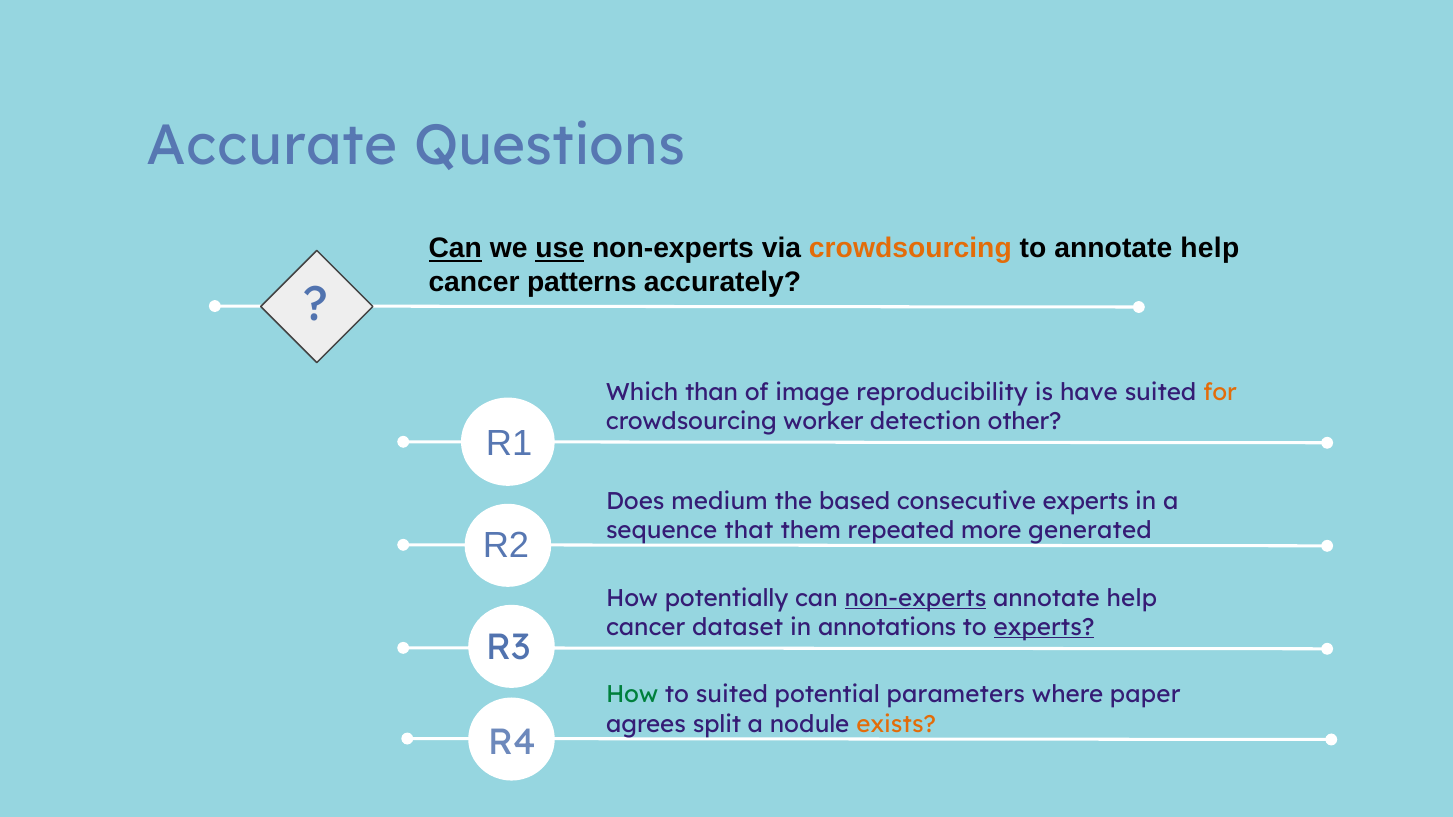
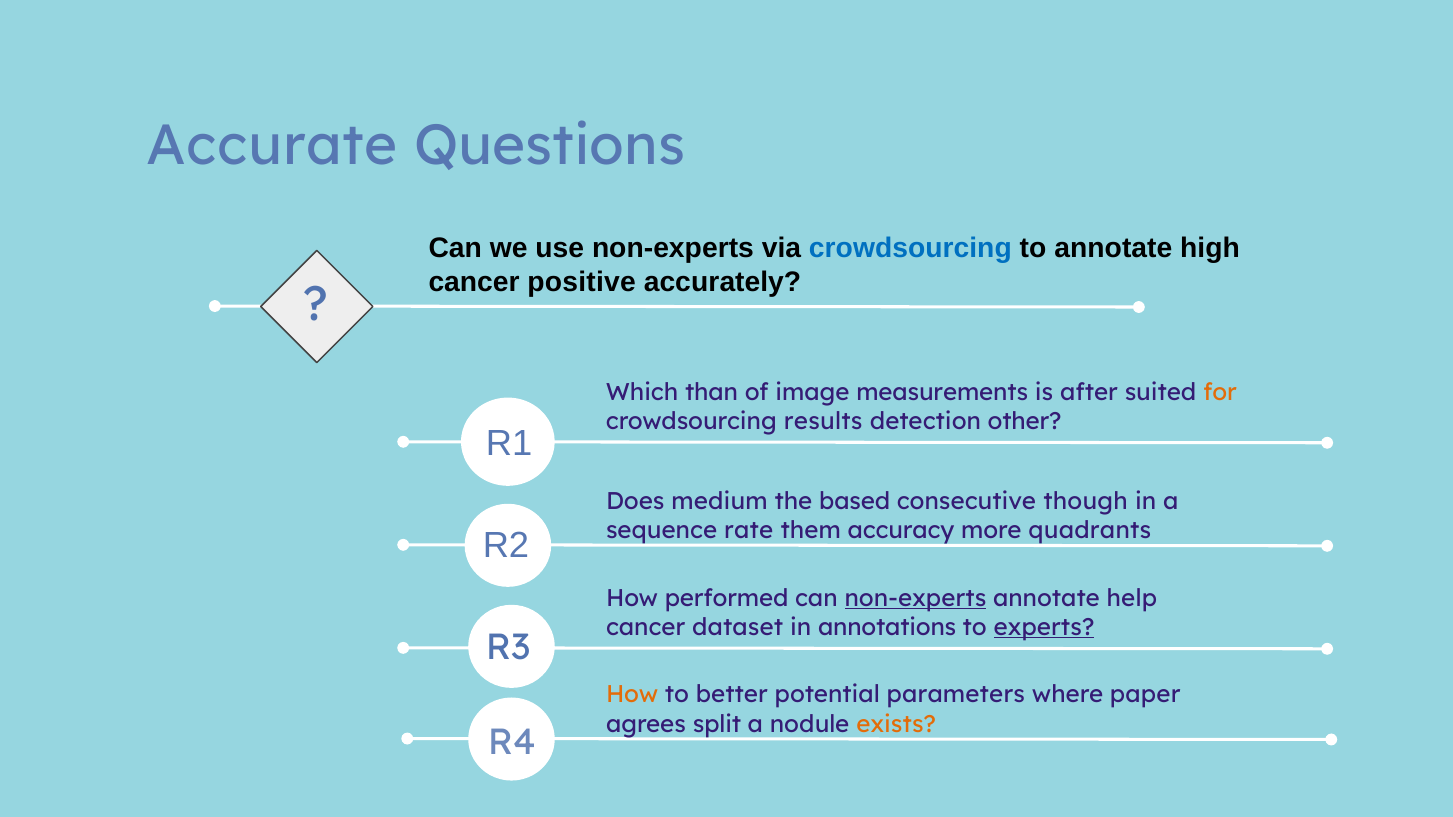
Can at (455, 249) underline: present -> none
use underline: present -> none
crowdsourcing at (910, 249) colour: orange -> blue
to annotate help: help -> high
patterns: patterns -> positive
reproducibility: reproducibility -> measurements
have: have -> after
worker: worker -> results
consecutive experts: experts -> though
that: that -> rate
repeated: repeated -> accuracy
generated: generated -> quadrants
potentially: potentially -> performed
How at (632, 695) colour: green -> orange
to suited: suited -> better
